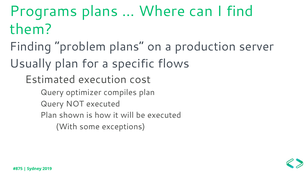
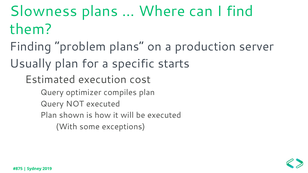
Programs: Programs -> Slowness
flows: flows -> starts
